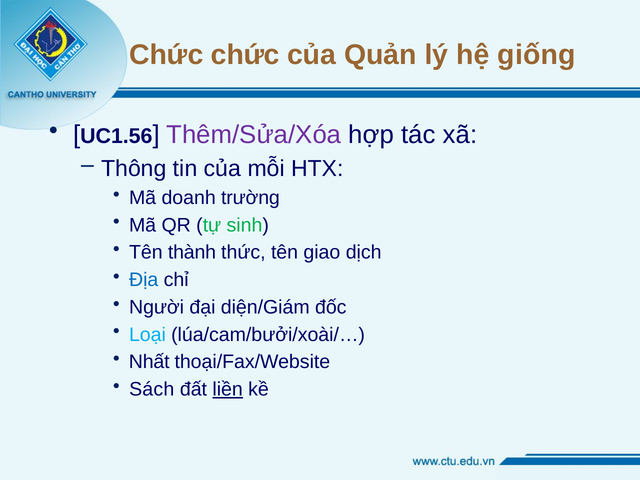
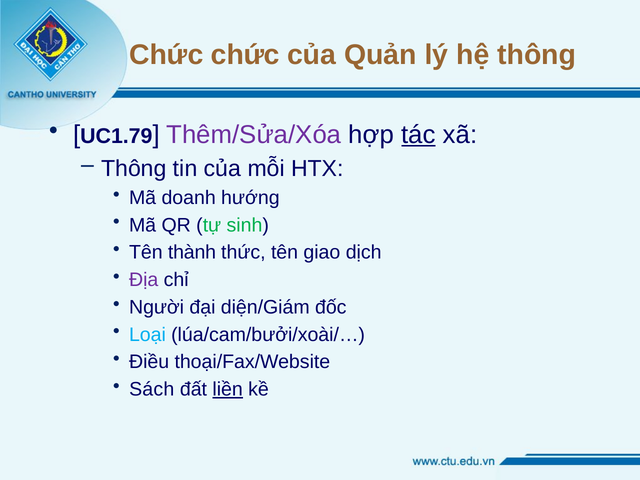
hệ giống: giống -> thông
UC1.56: UC1.56 -> UC1.79
tác underline: none -> present
trường: trường -> hướng
Địa colour: blue -> purple
Nhất: Nhất -> Điều
